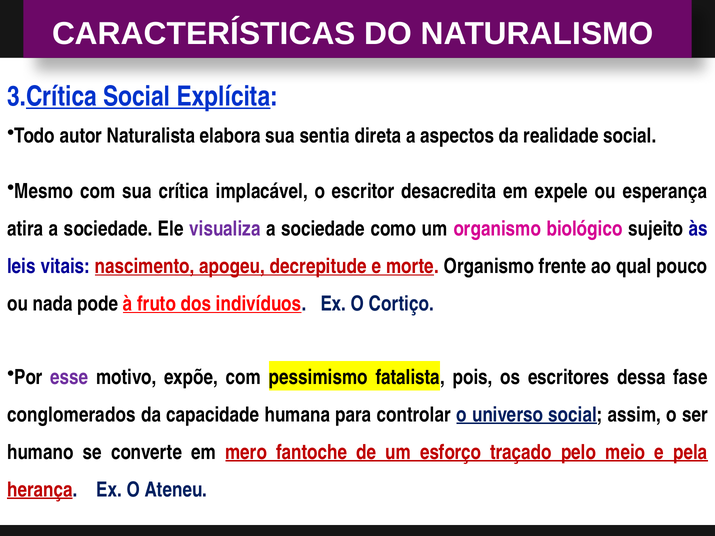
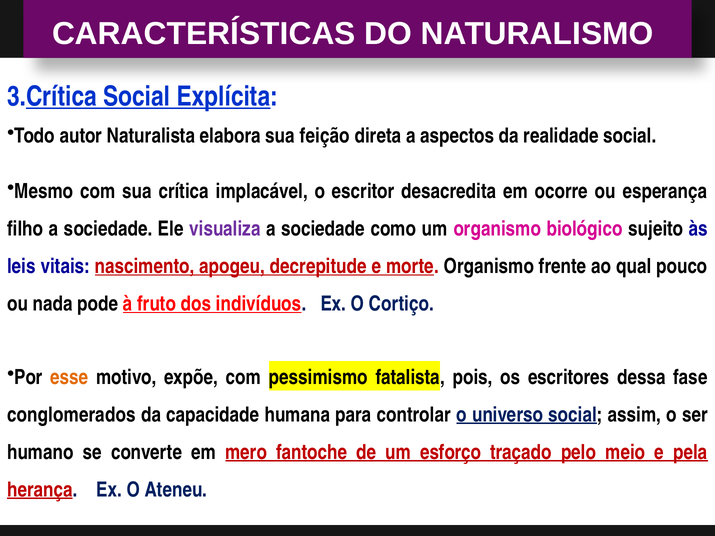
sentia: sentia -> feição
expele: expele -> ocorre
atira: atira -> filho
esse colour: purple -> orange
